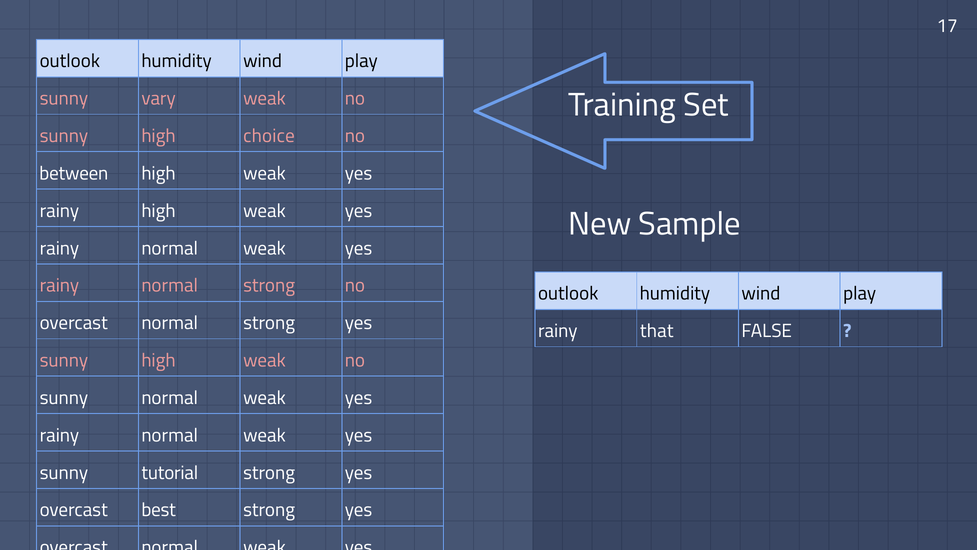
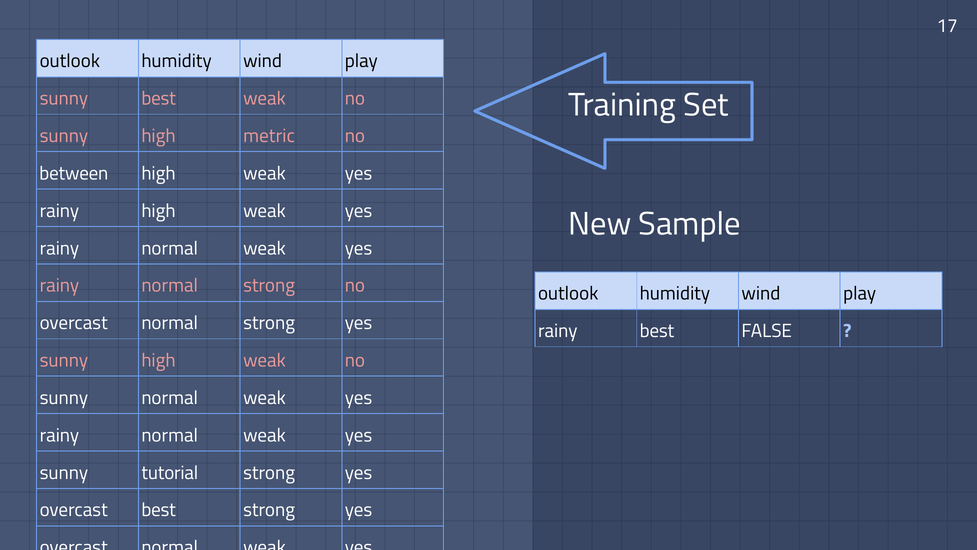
sunny vary: vary -> best
choice: choice -> metric
rainy that: that -> best
